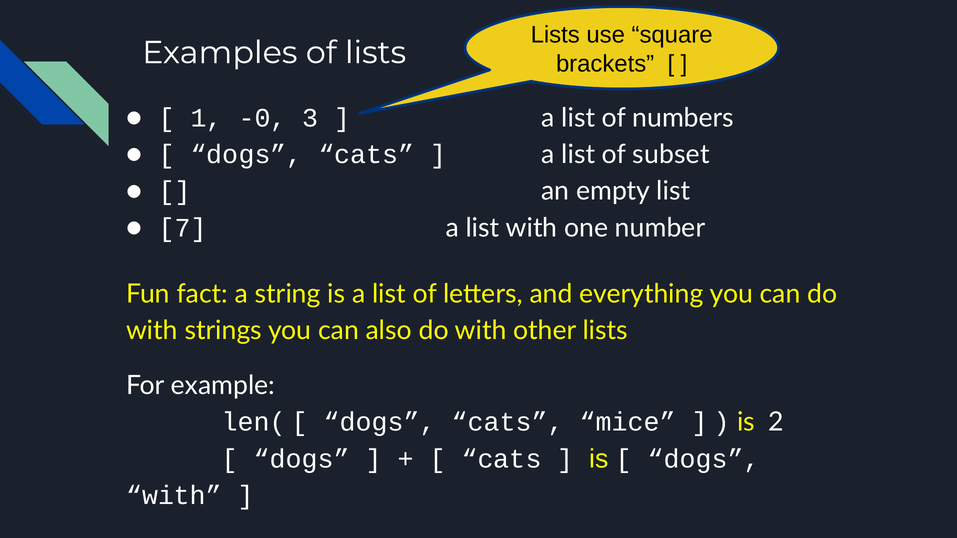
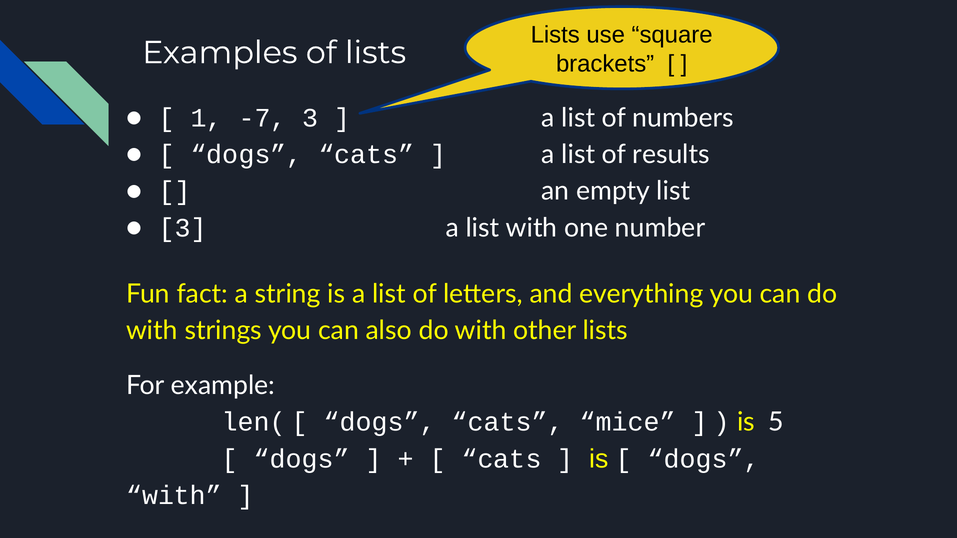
-0: -0 -> -7
subset: subset -> results
7 at (183, 228): 7 -> 3
2: 2 -> 5
